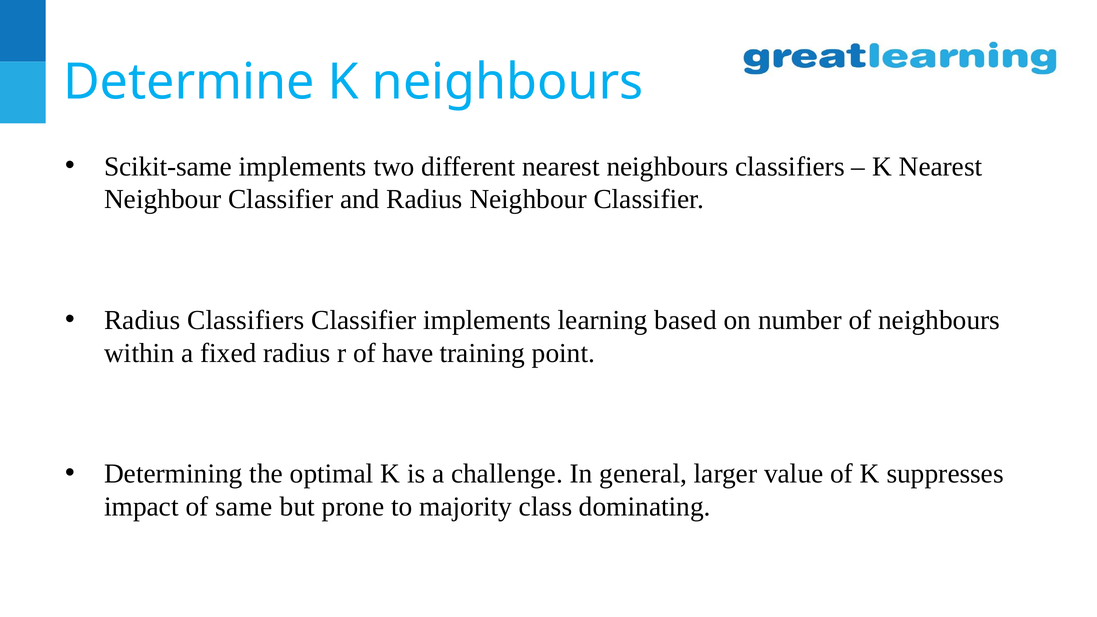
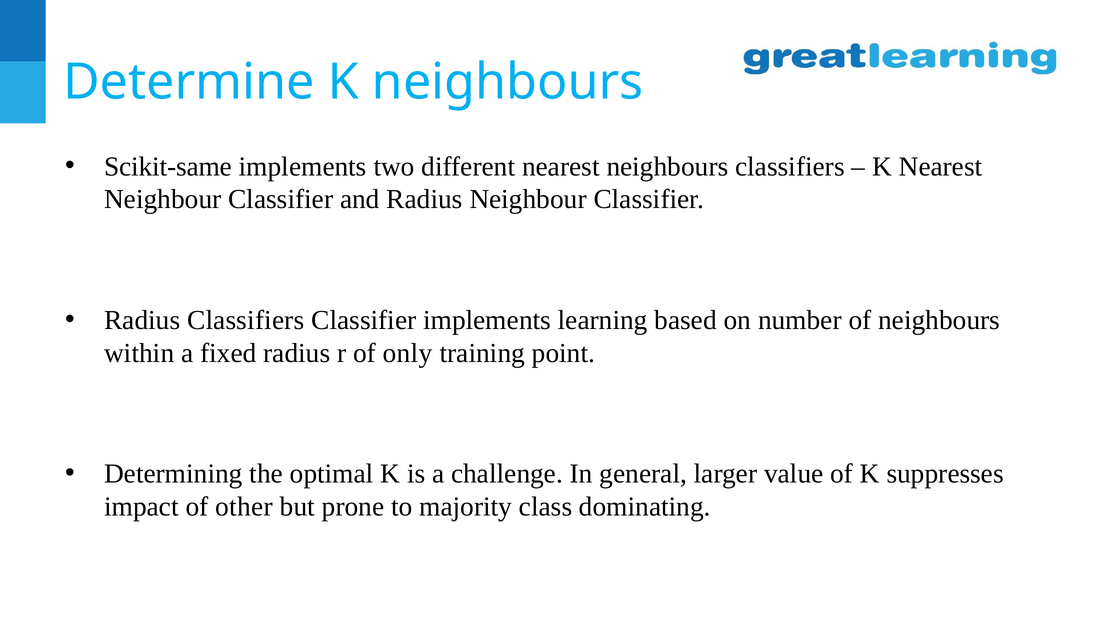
have: have -> only
same: same -> other
